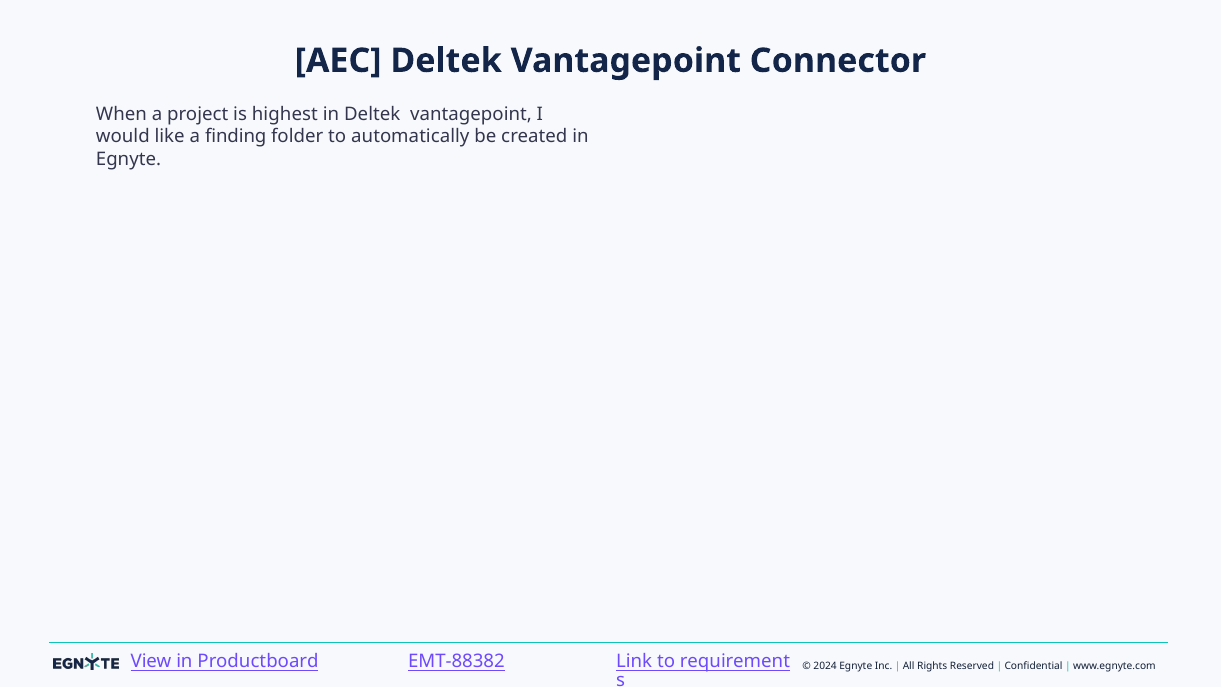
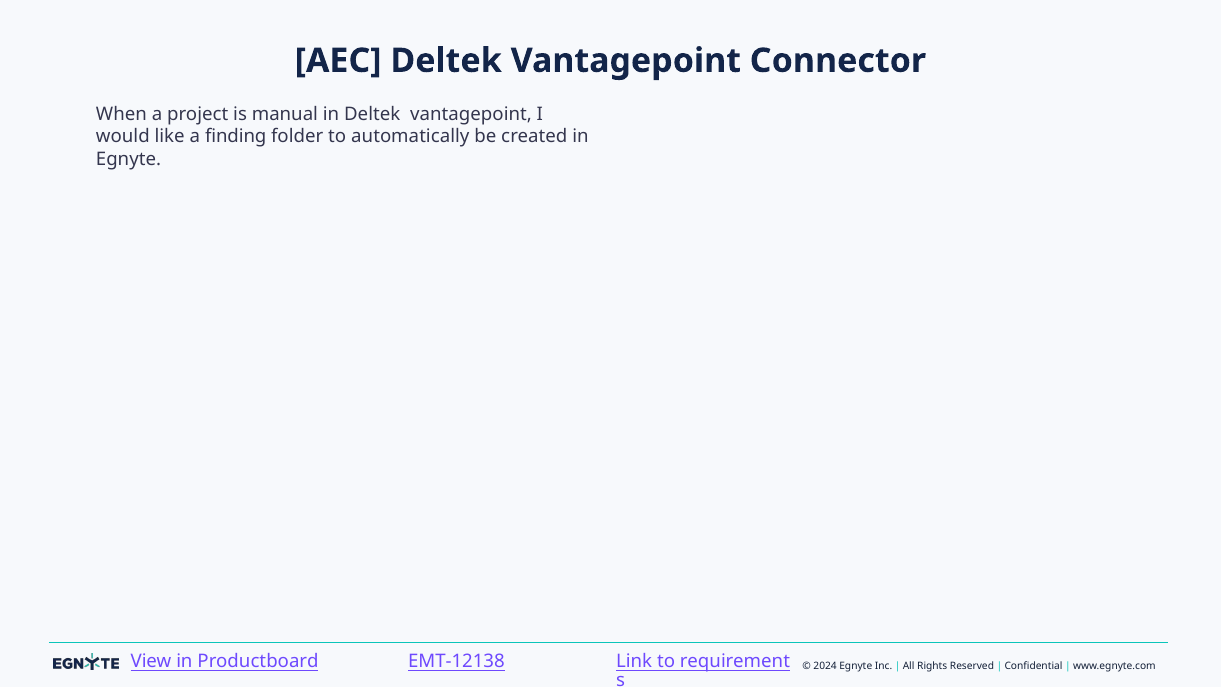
highest: highest -> manual
EMT-88382: EMT-88382 -> EMT-12138
